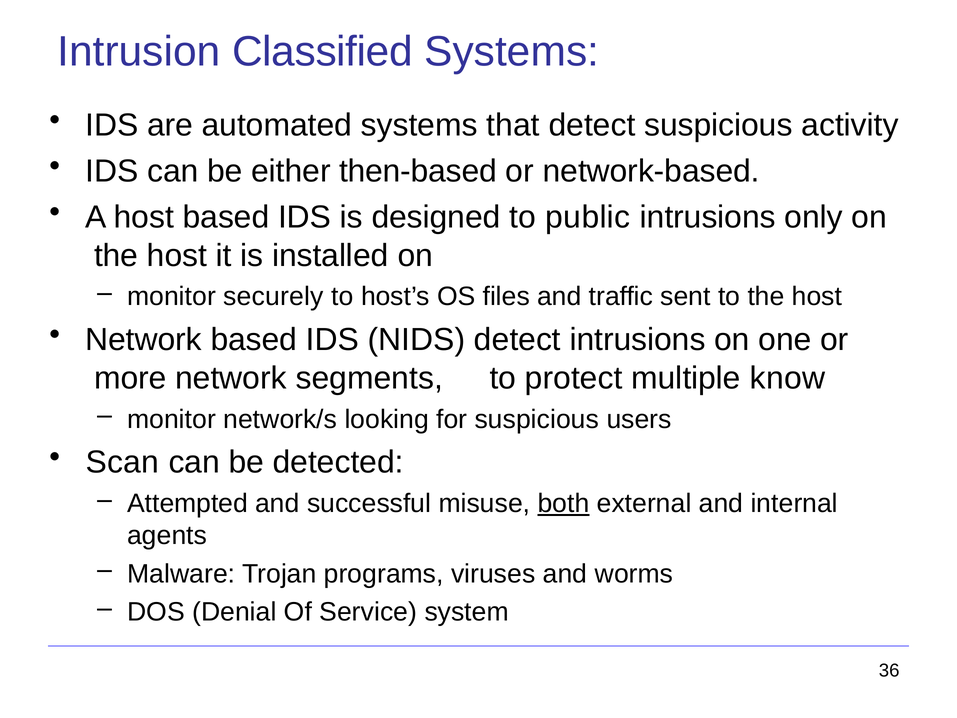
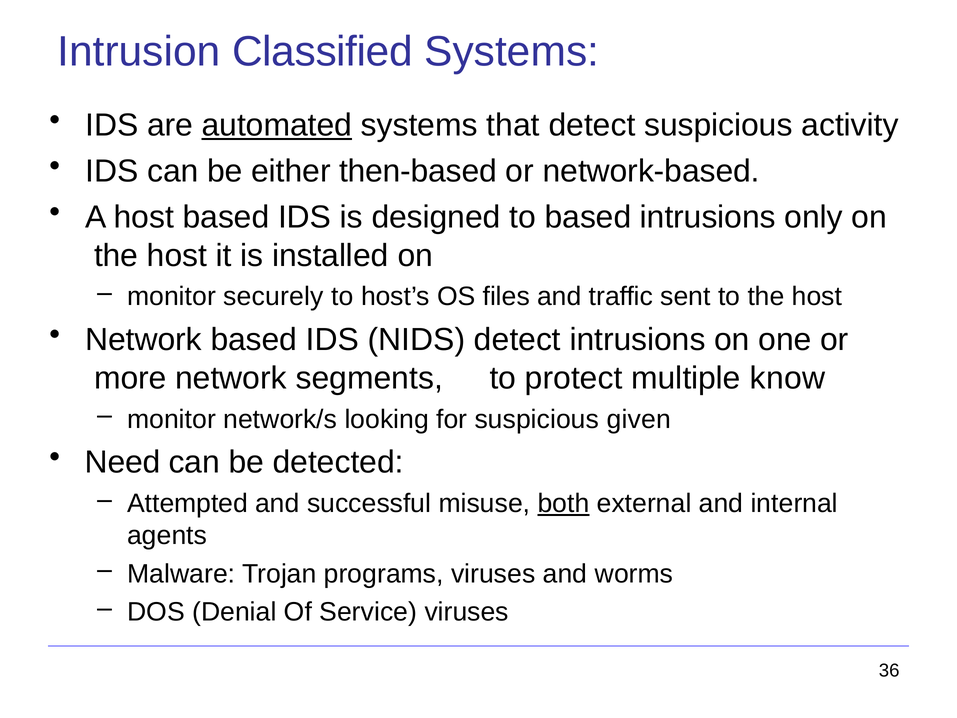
automated underline: none -> present
to public: public -> based
users: users -> given
Scan: Scan -> Need
Service system: system -> viruses
